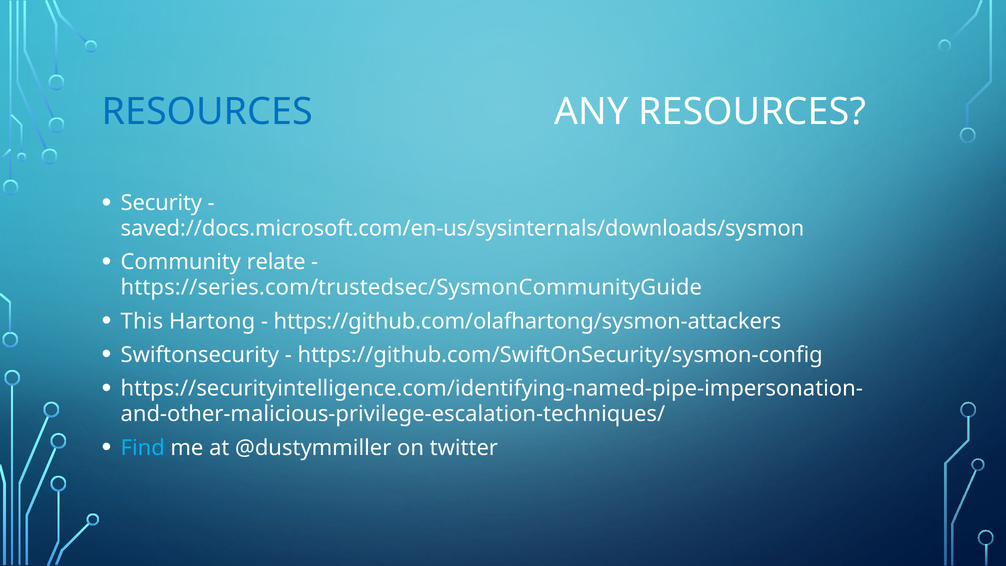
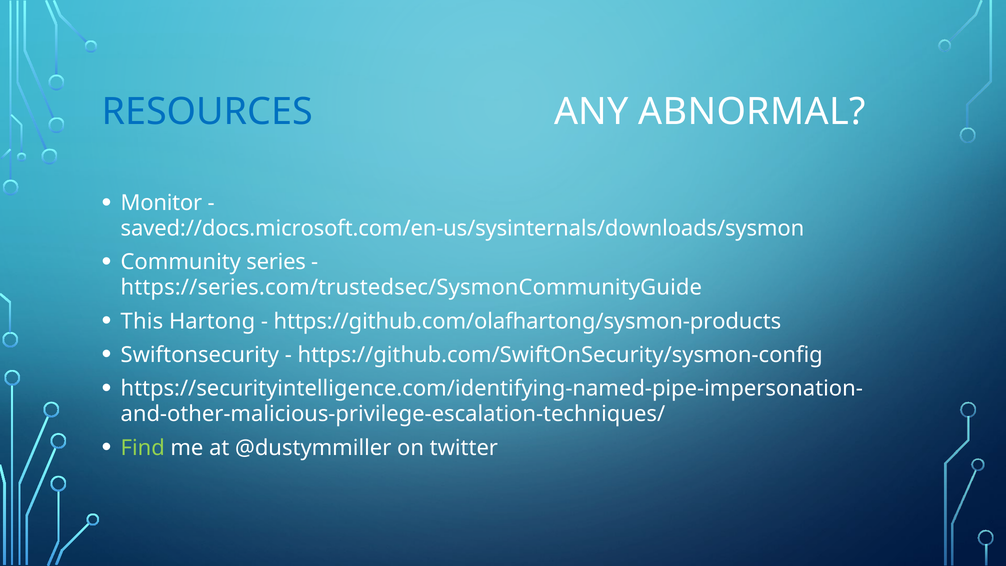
ANY RESOURCES: RESOURCES -> ABNORMAL
Security: Security -> Monitor
relate: relate -> series
https://github.com/olafhartong/sysmon-attackers: https://github.com/olafhartong/sysmon-attackers -> https://github.com/olafhartong/sysmon-products
Find colour: light blue -> light green
